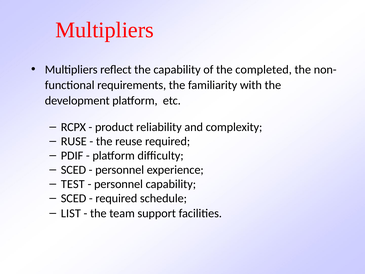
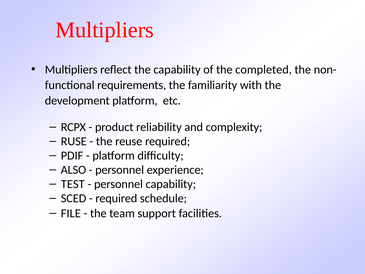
SCED at (73, 170): SCED -> ALSO
LIST: LIST -> FILE
